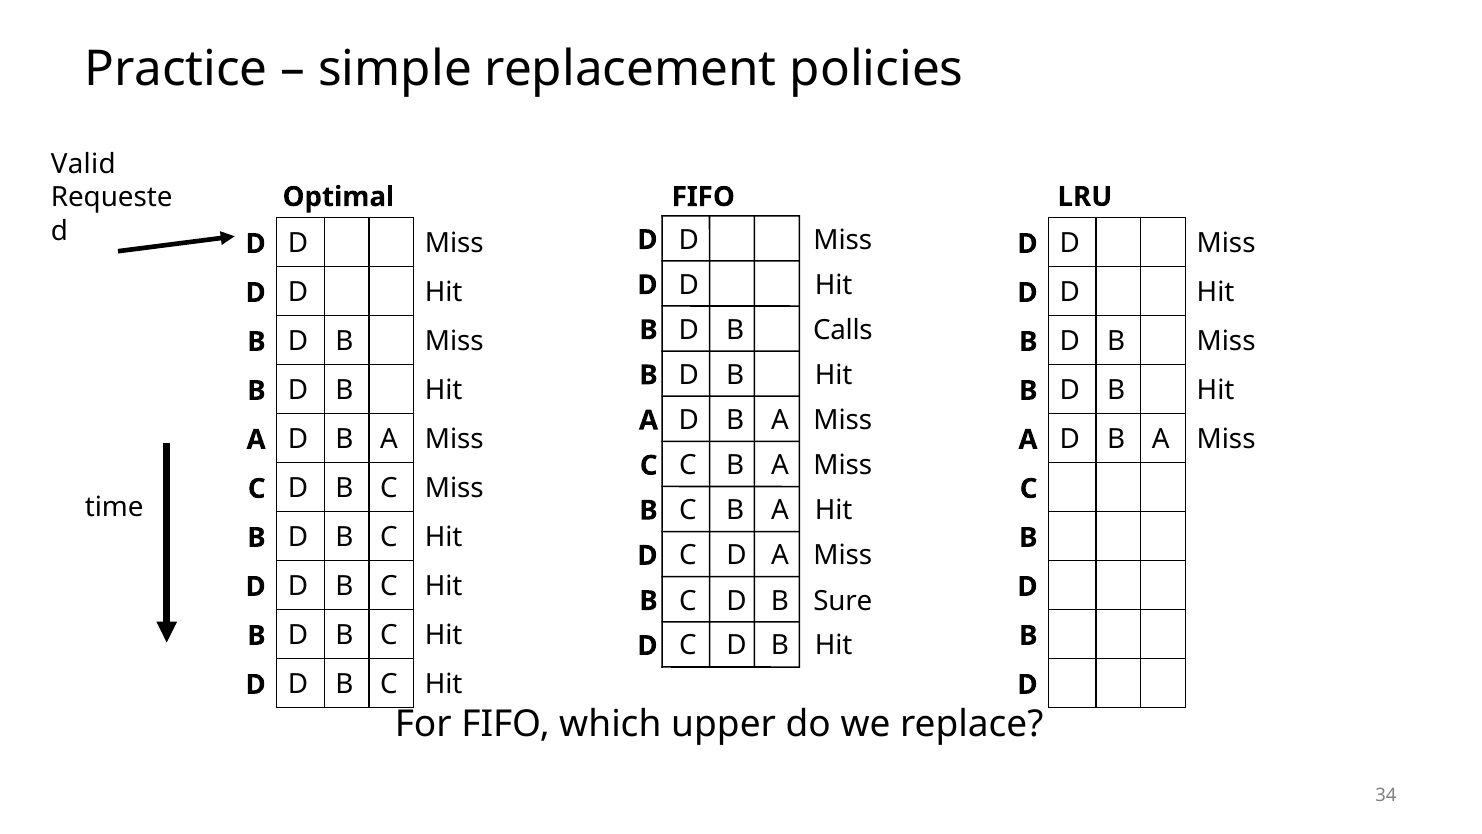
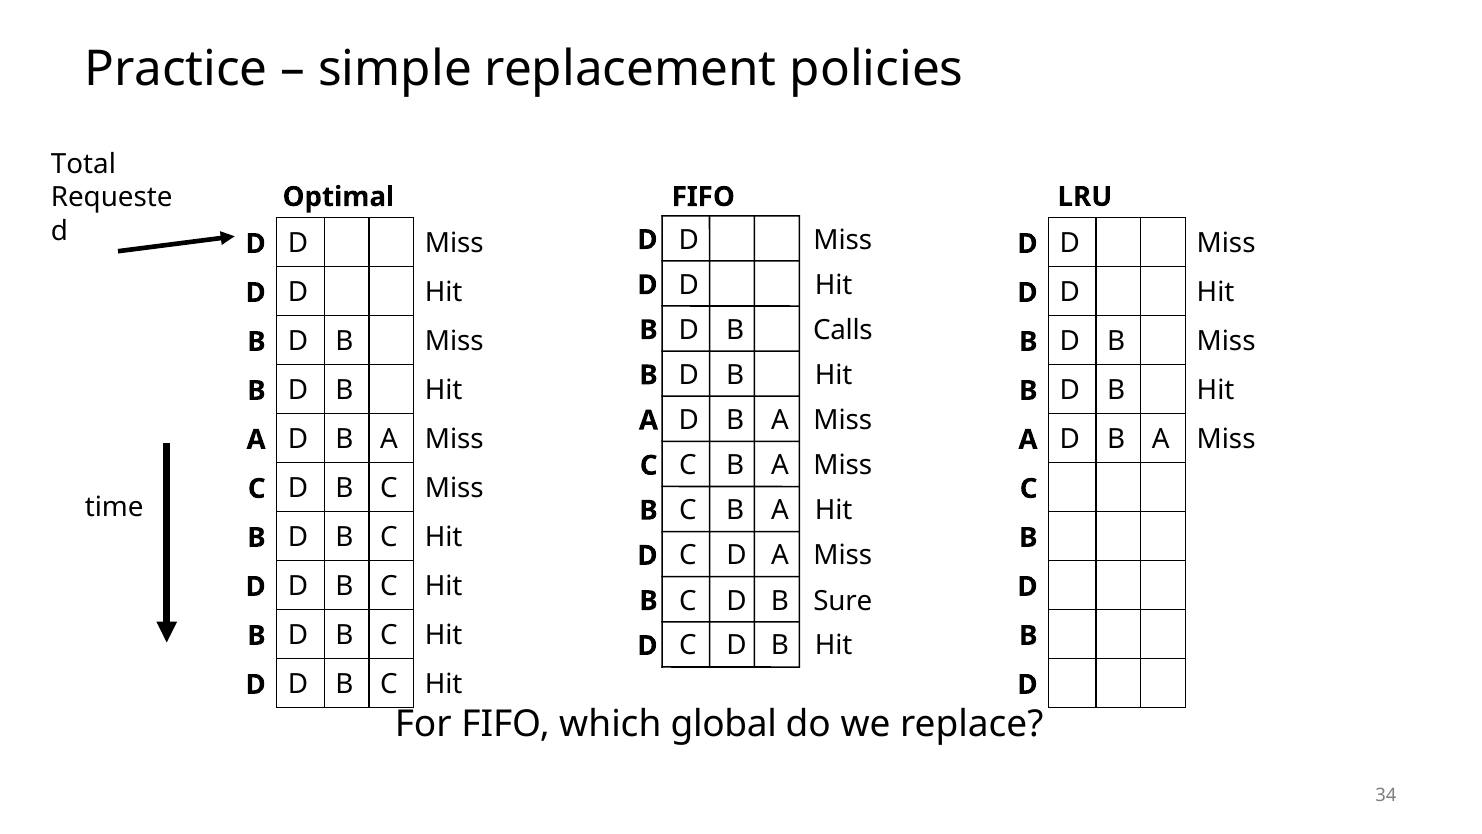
Valid: Valid -> Total
upper: upper -> global
